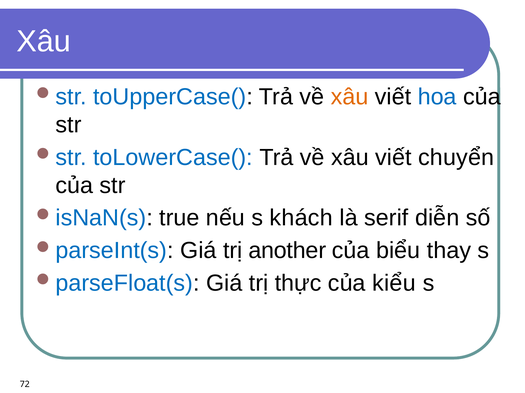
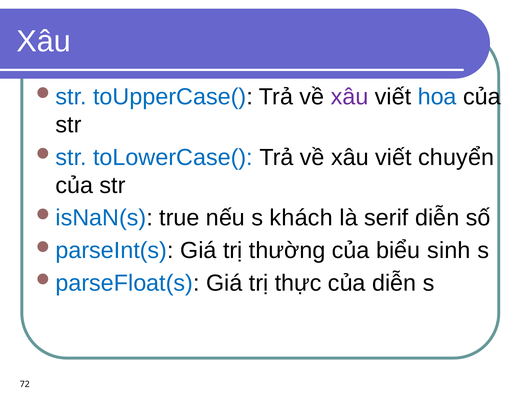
xâu at (350, 97) colour: orange -> purple
another: another -> thường
thay: thay -> sinh
của kiểu: kiểu -> diễn
